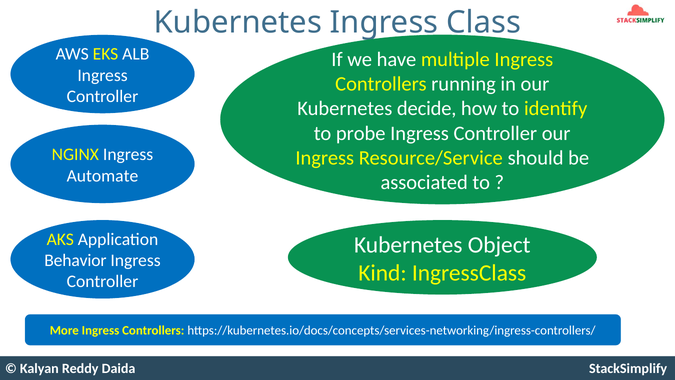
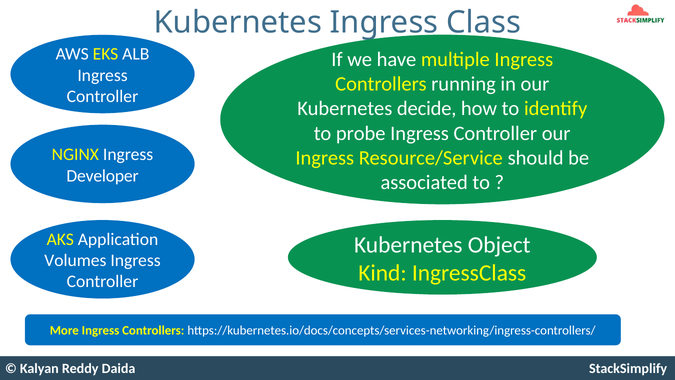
Automate: Automate -> Developer
Behavior: Behavior -> Volumes
